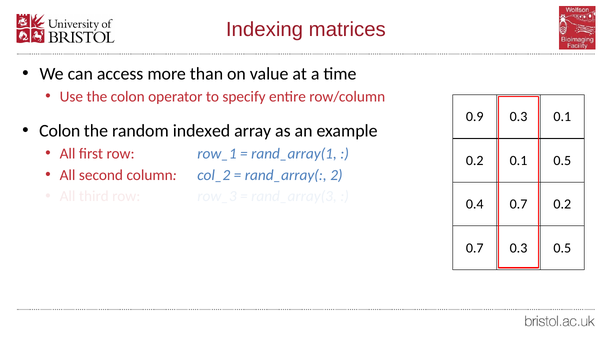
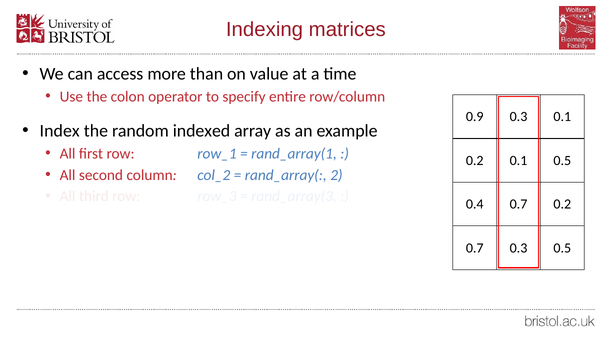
Colon at (60, 131): Colon -> Index
